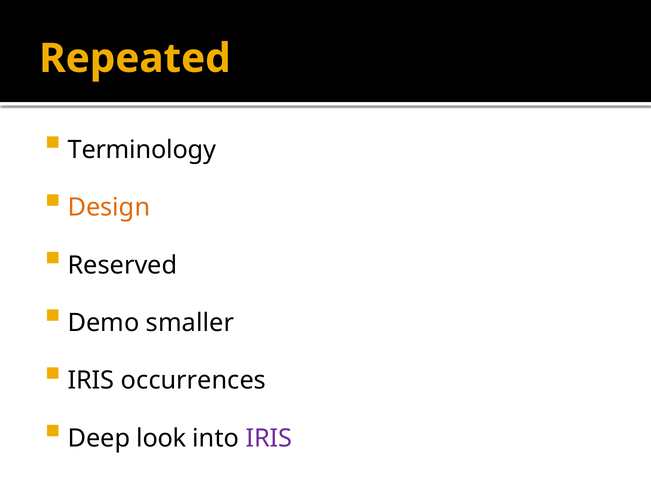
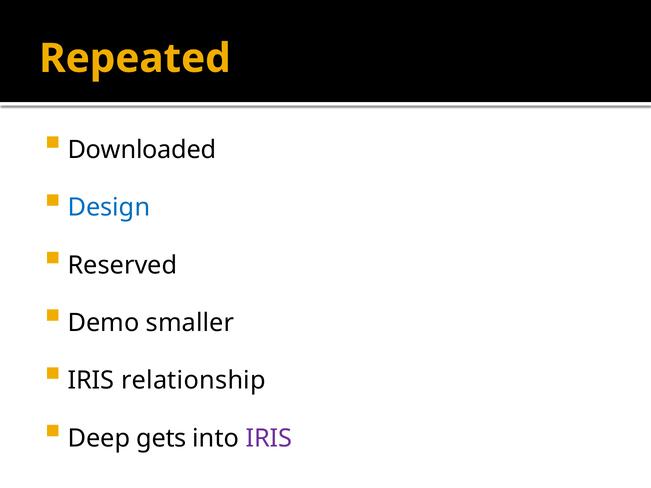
Terminology: Terminology -> Downloaded
Design colour: orange -> blue
occurrences: occurrences -> relationship
look: look -> gets
